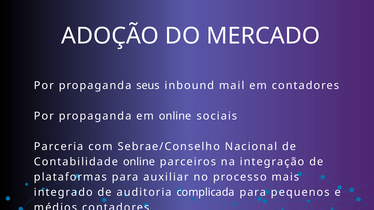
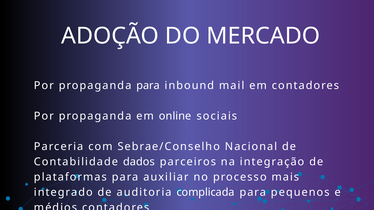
propaganda seus: seus -> para
Contabilidade online: online -> dados
